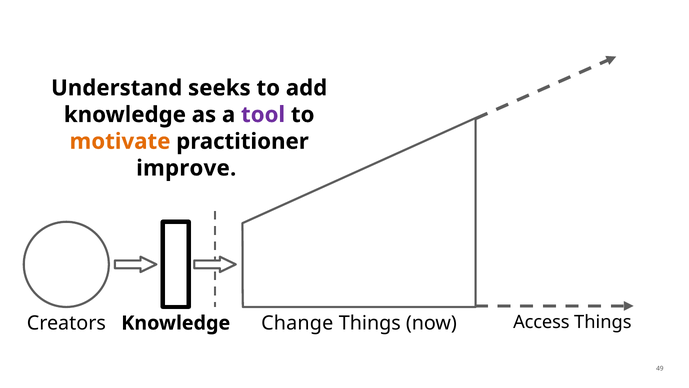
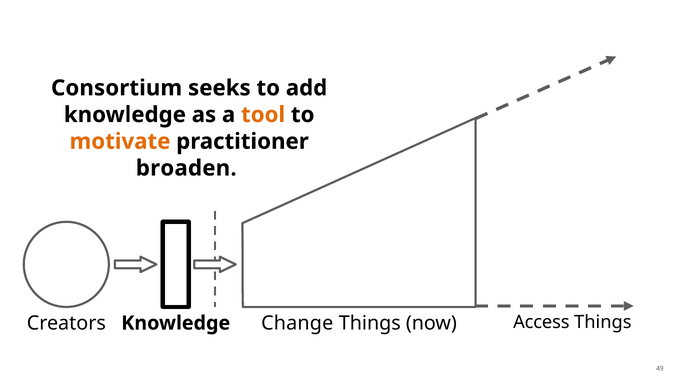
Understand: Understand -> Consortium
tool colour: purple -> orange
improve: improve -> broaden
